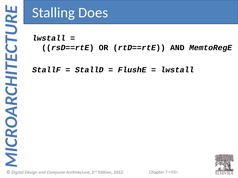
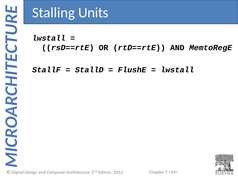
Does: Does -> Units
